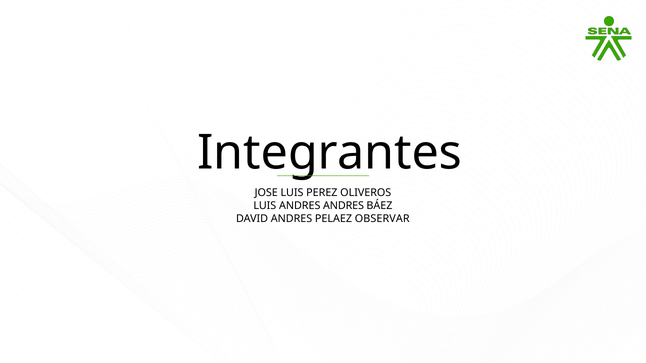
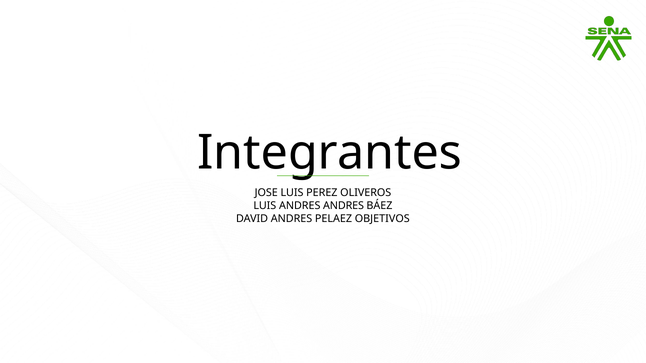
OBSERVAR: OBSERVAR -> OBJETIVOS
